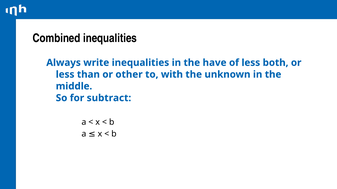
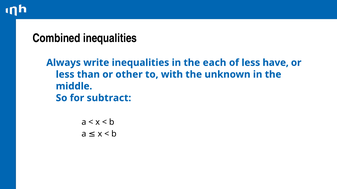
have: have -> each
both: both -> have
